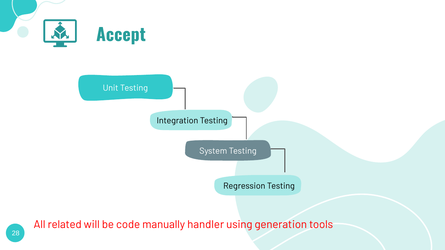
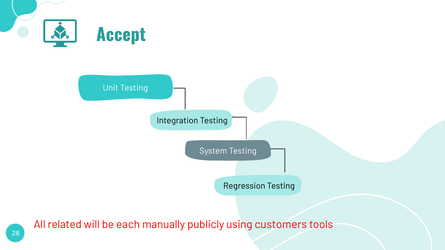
code: code -> each
handler: handler -> publicly
generation: generation -> customers
